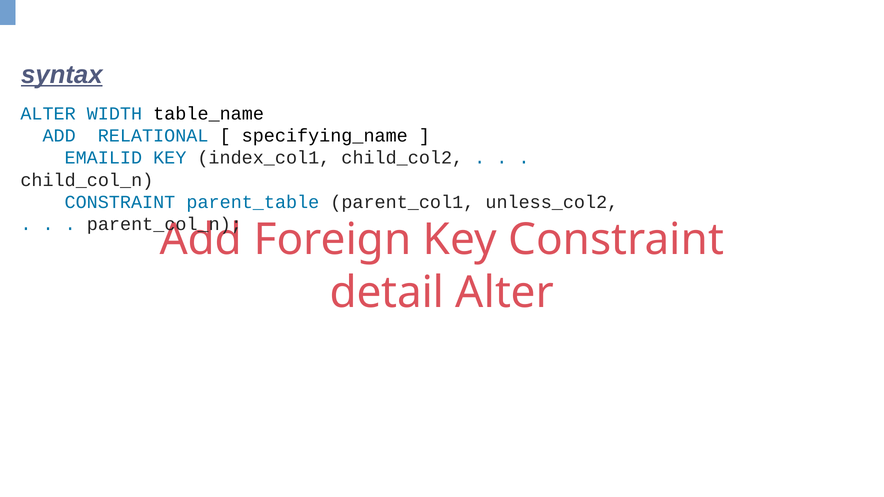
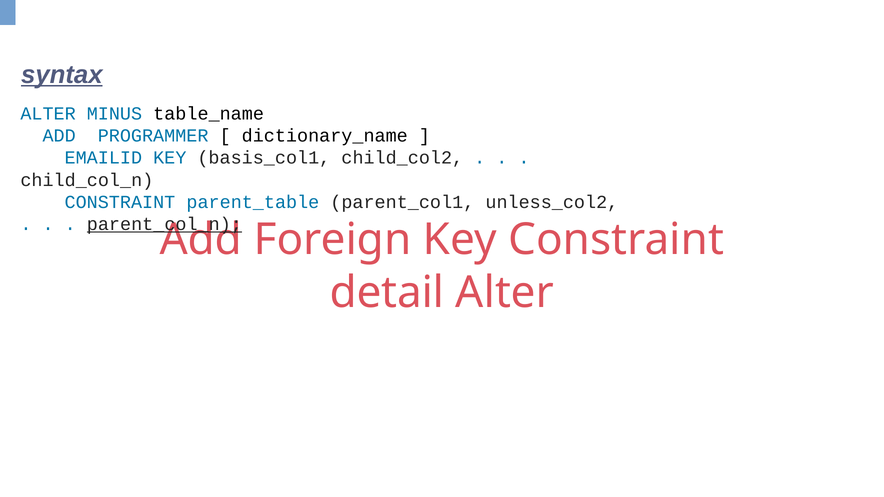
WIDTH: WIDTH -> MINUS
RELATIONAL: RELATIONAL -> PROGRAMMER
specifying_name: specifying_name -> dictionary_name
index_col1: index_col1 -> basis_col1
parent_col_n underline: none -> present
